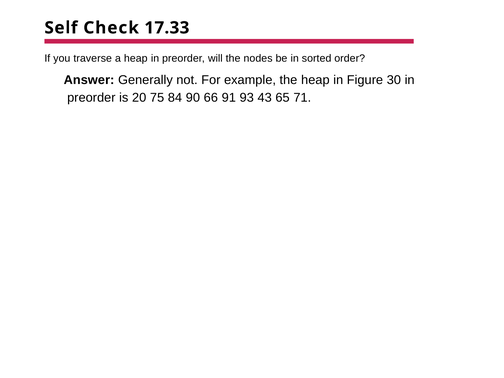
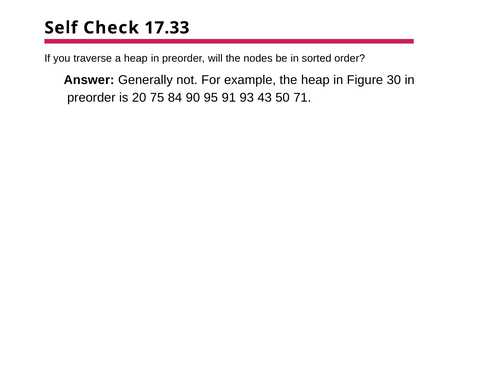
66: 66 -> 95
65: 65 -> 50
